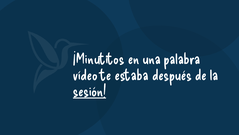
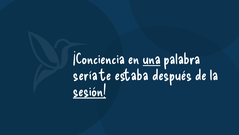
¡Minutitos: ¡Minutitos -> ¡Conciencia
una underline: none -> present
vídeo: vídeo -> sería
